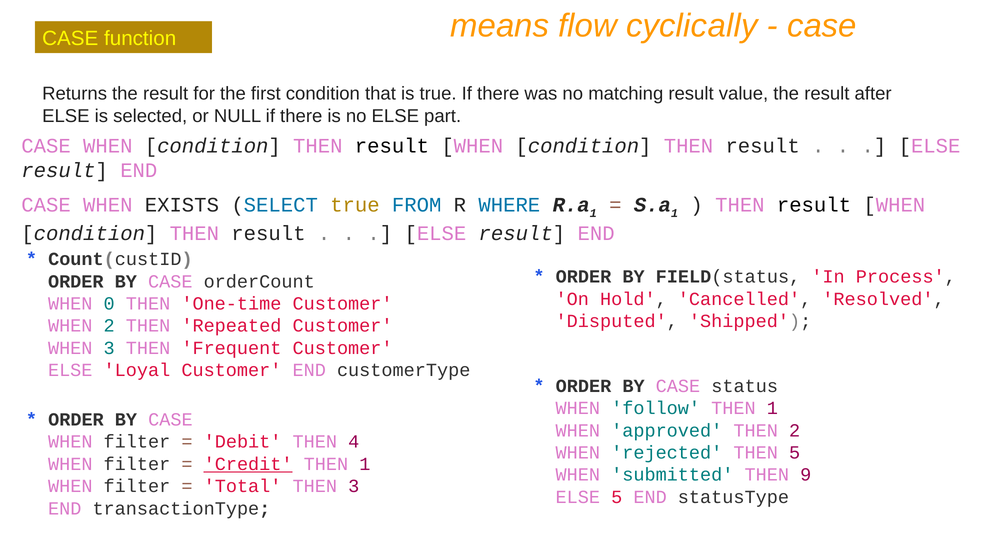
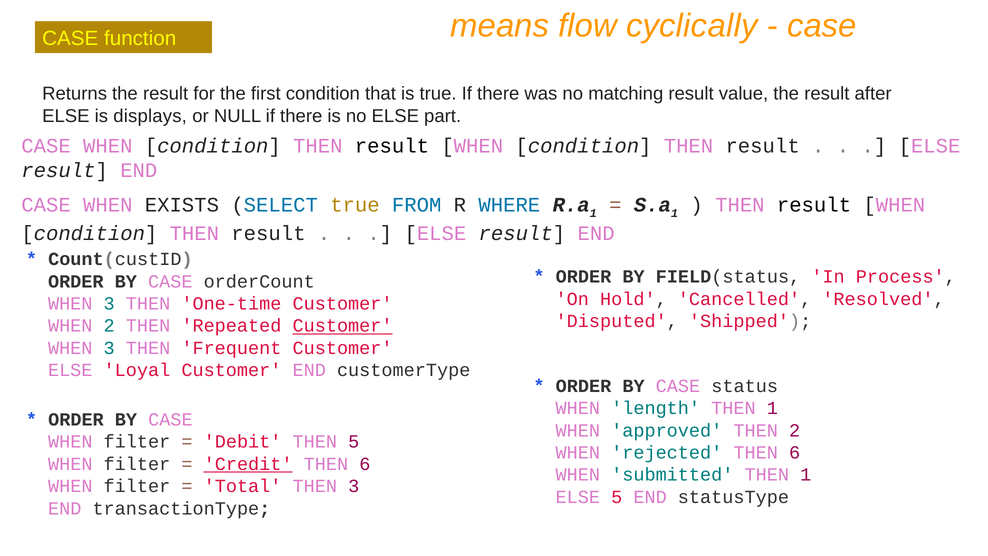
selected: selected -> displays
0 at (109, 303): 0 -> 3
Customer at (343, 326) underline: none -> present
follow: follow -> length
THEN 4: 4 -> 5
rejected THEN 5: 5 -> 6
1 at (365, 464): 1 -> 6
submitted THEN 9: 9 -> 1
